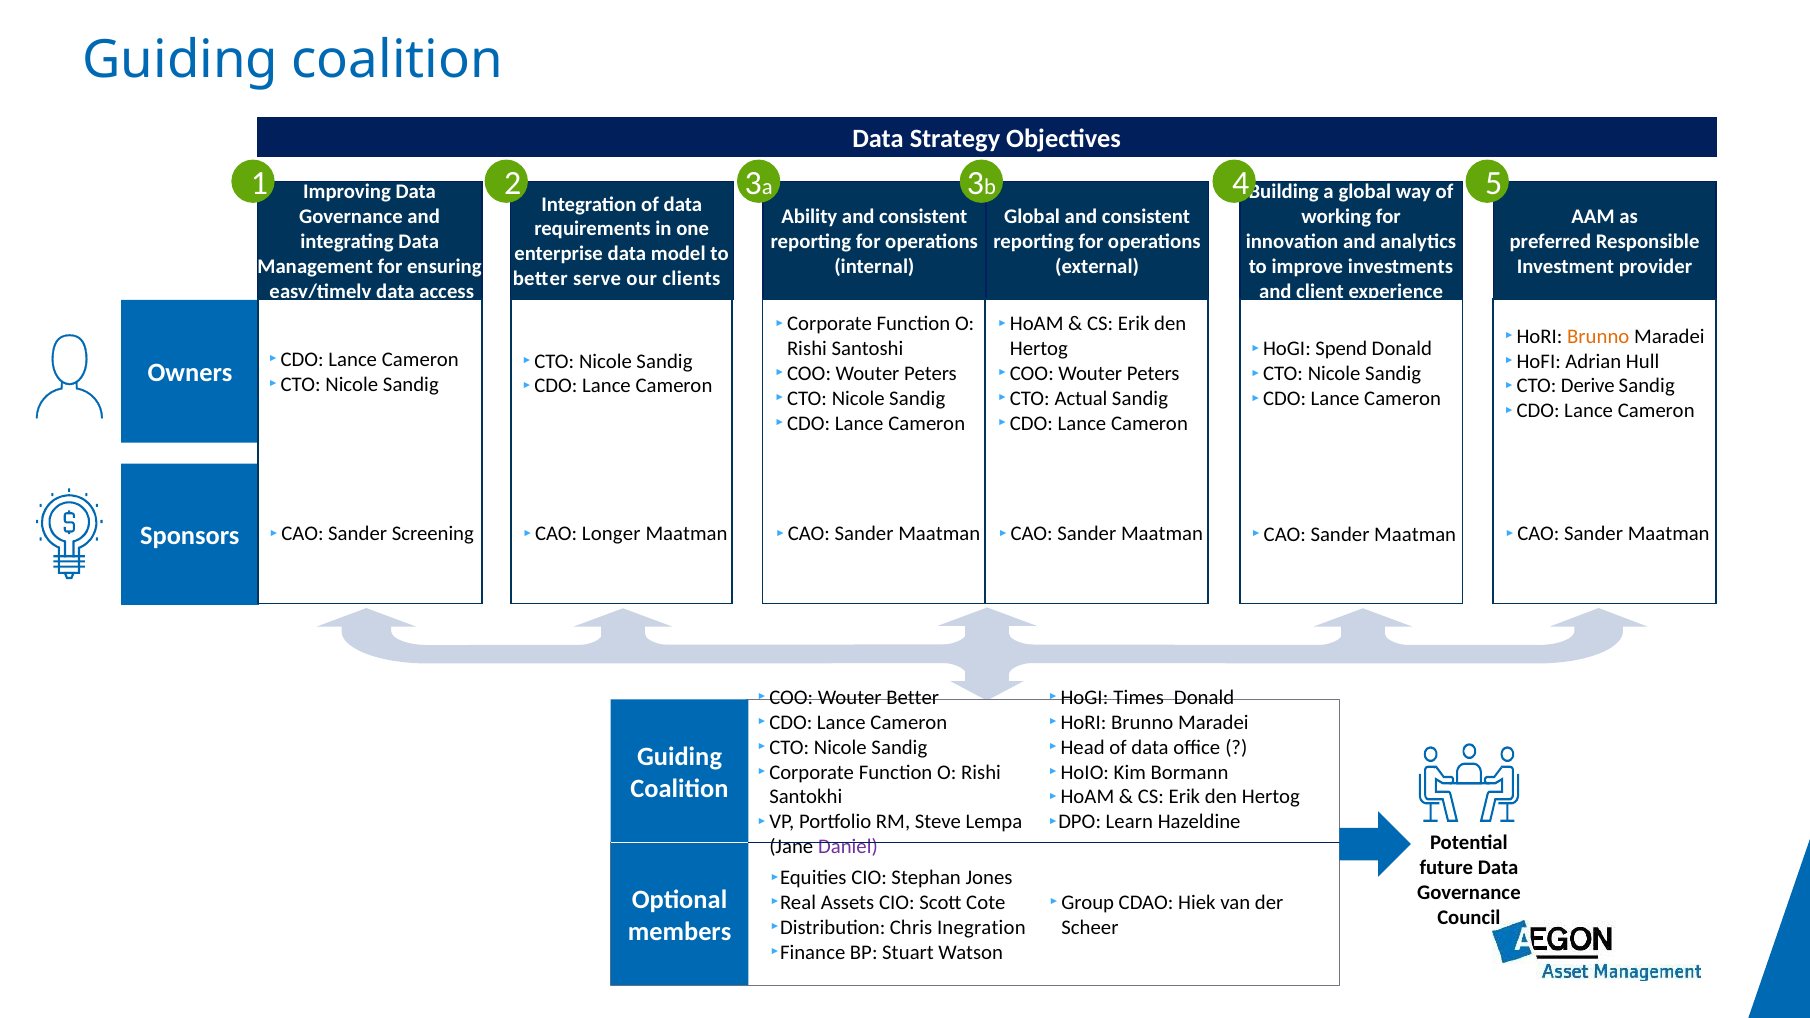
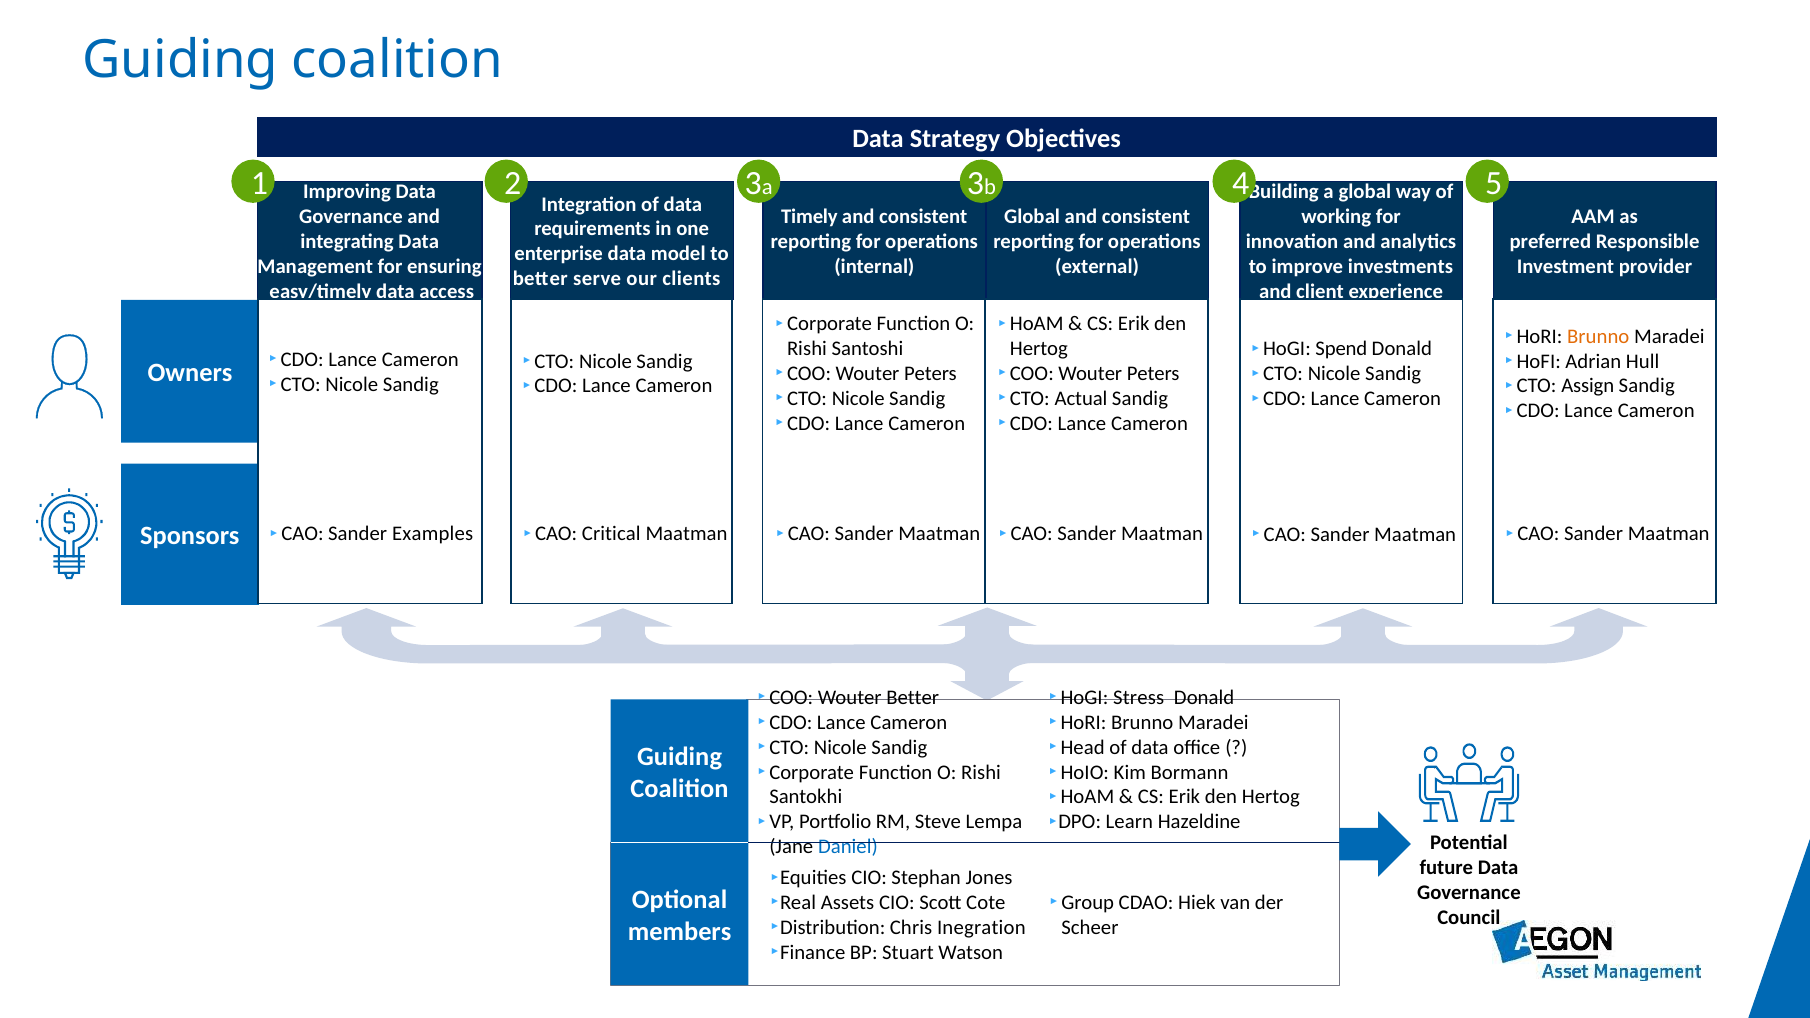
Ability: Ability -> Timely
Derive: Derive -> Assign
Screening: Screening -> Examples
Longer: Longer -> Critical
Times: Times -> Stress
Daniel colour: purple -> blue
